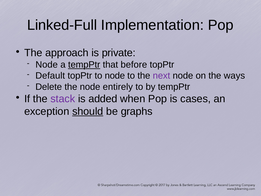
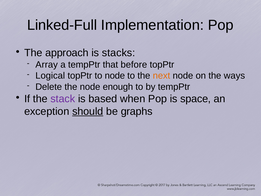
private: private -> stacks
Node at (47, 65): Node -> Array
tempPtr at (84, 65) underline: present -> none
Default: Default -> Logical
next colour: purple -> orange
entirely: entirely -> enough
added: added -> based
cases: cases -> space
